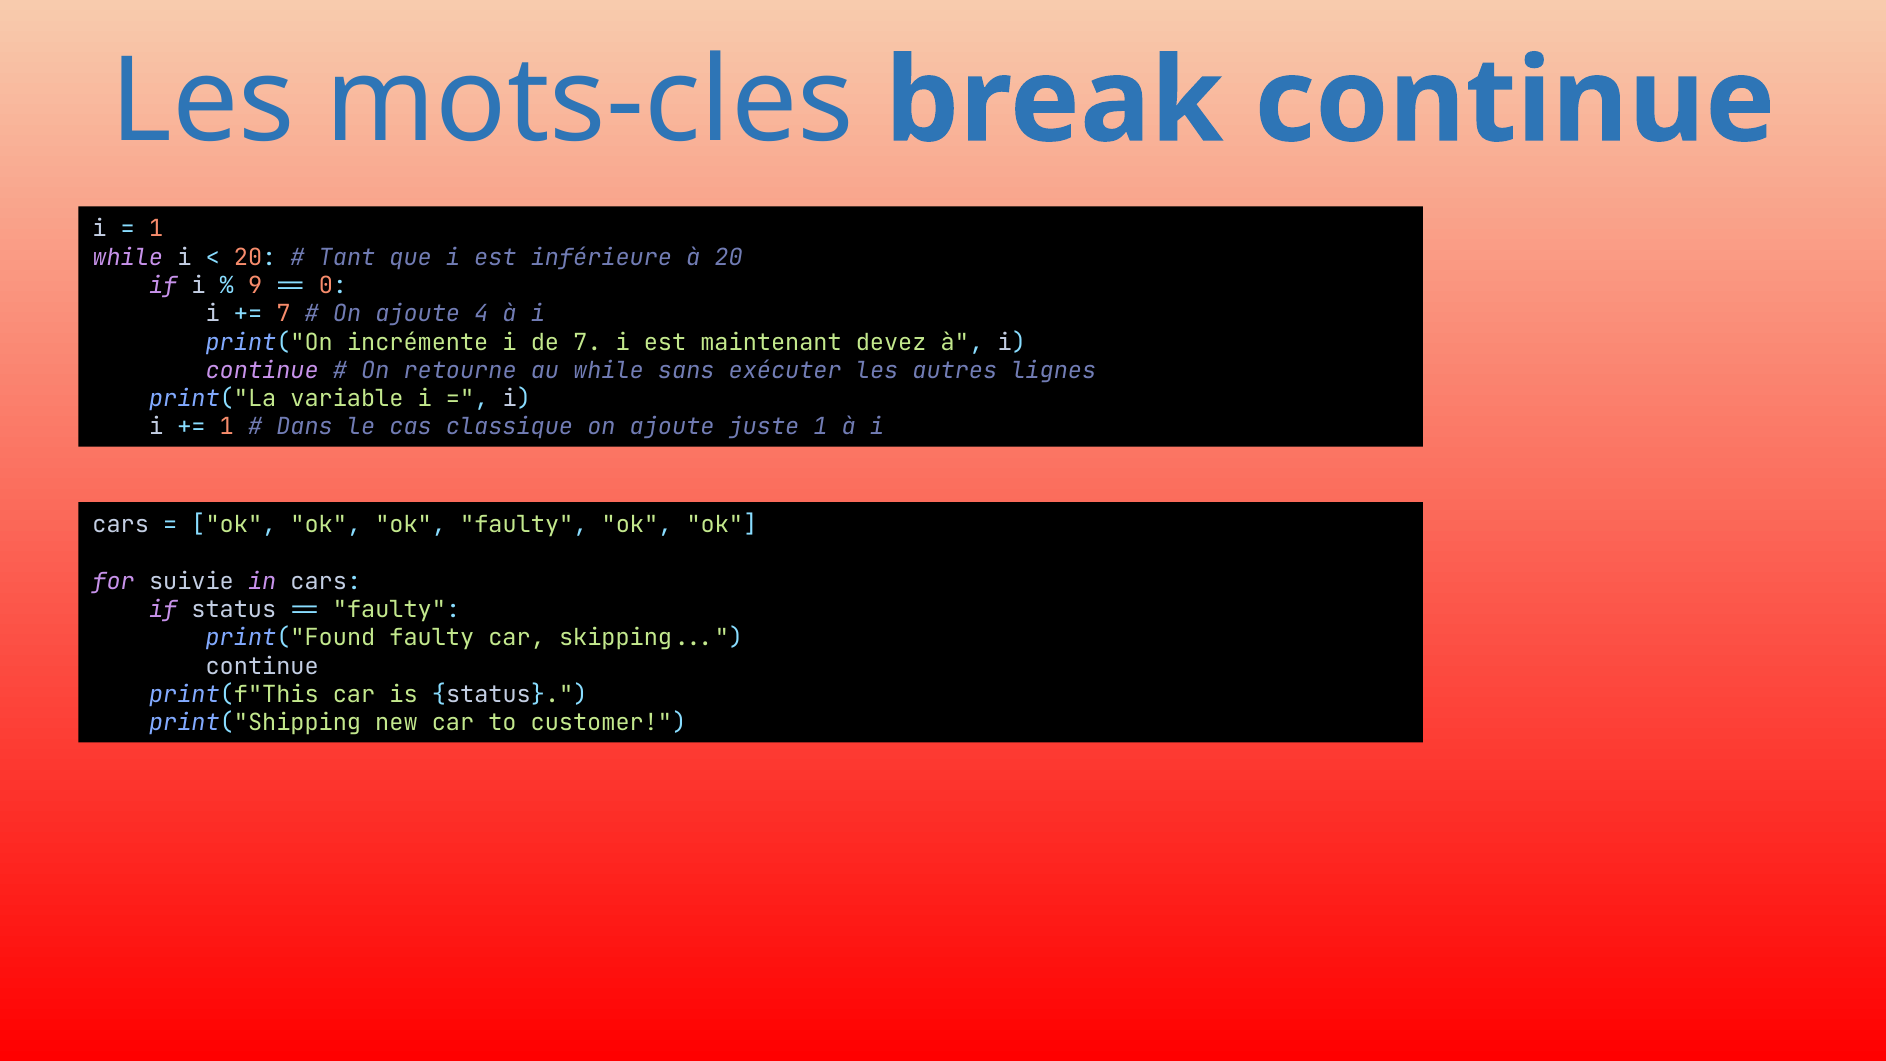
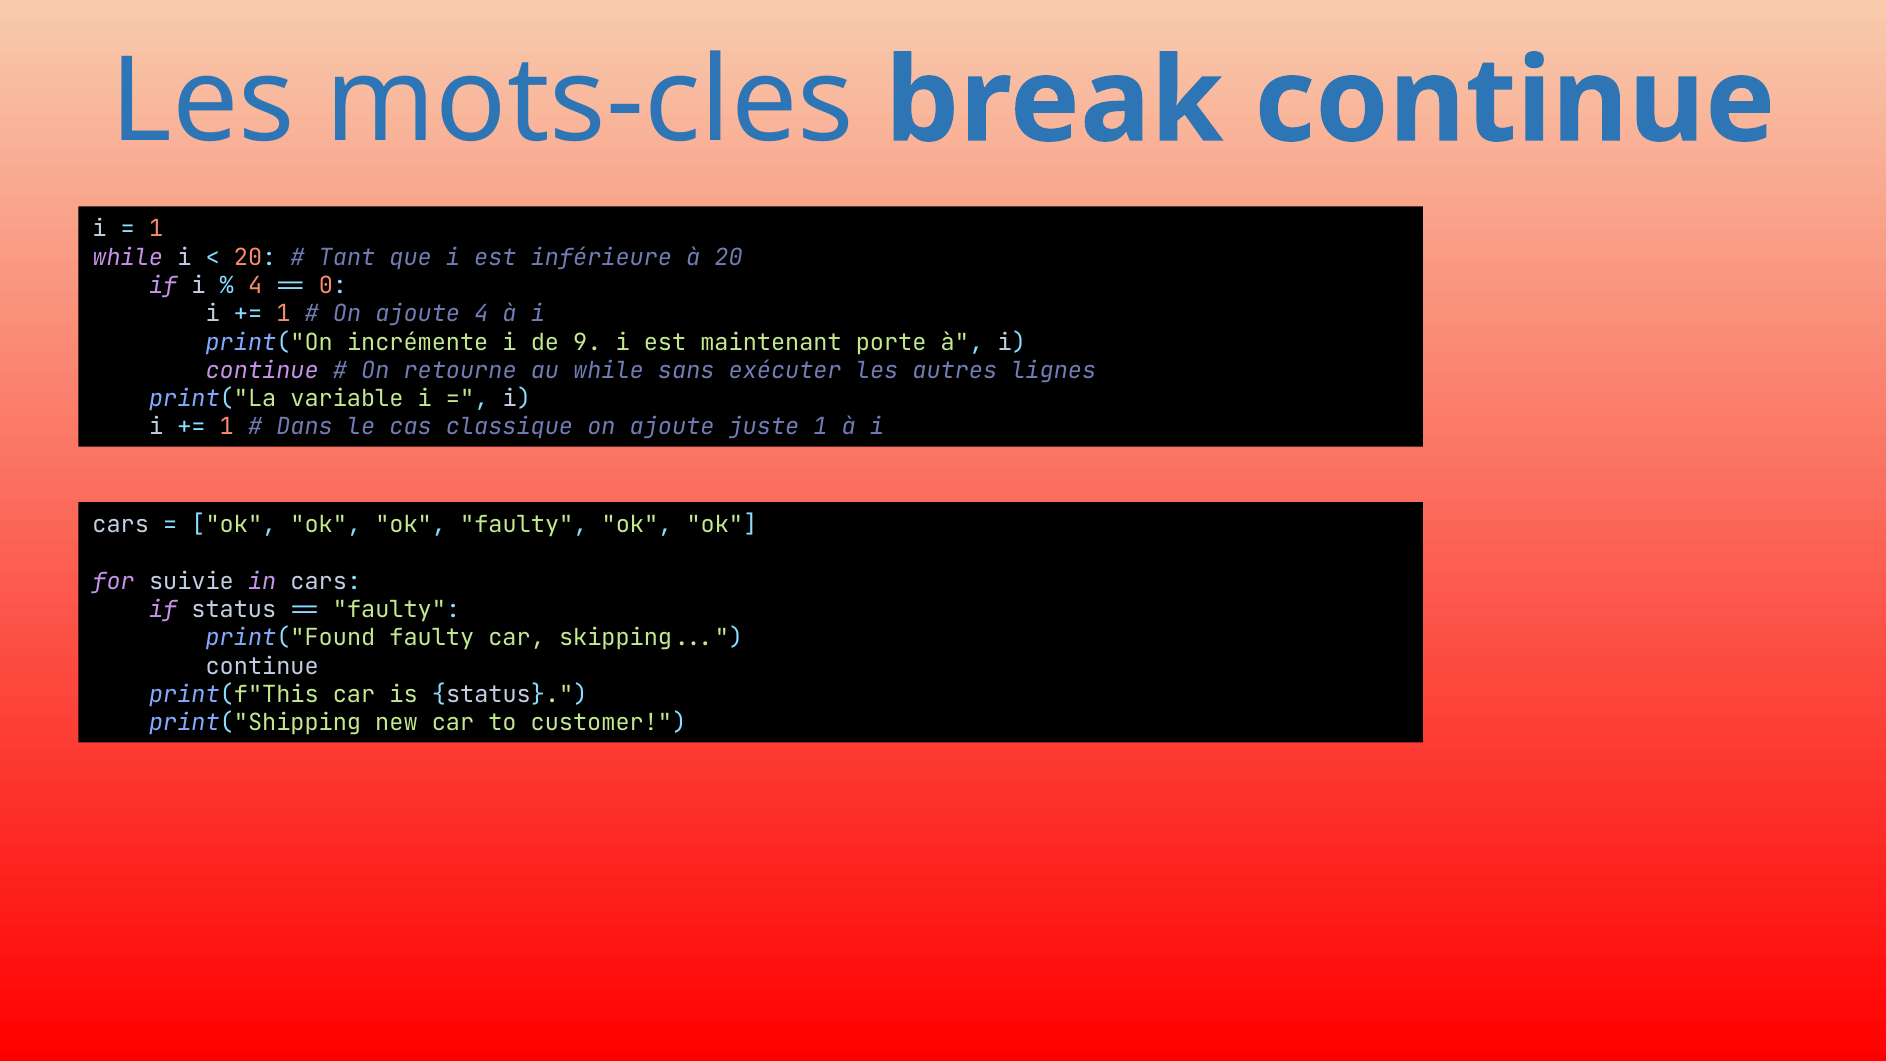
9 at (255, 286): 9 -> 4
7 at (283, 314): 7 -> 1
de 7: 7 -> 9
devez: devez -> porte
